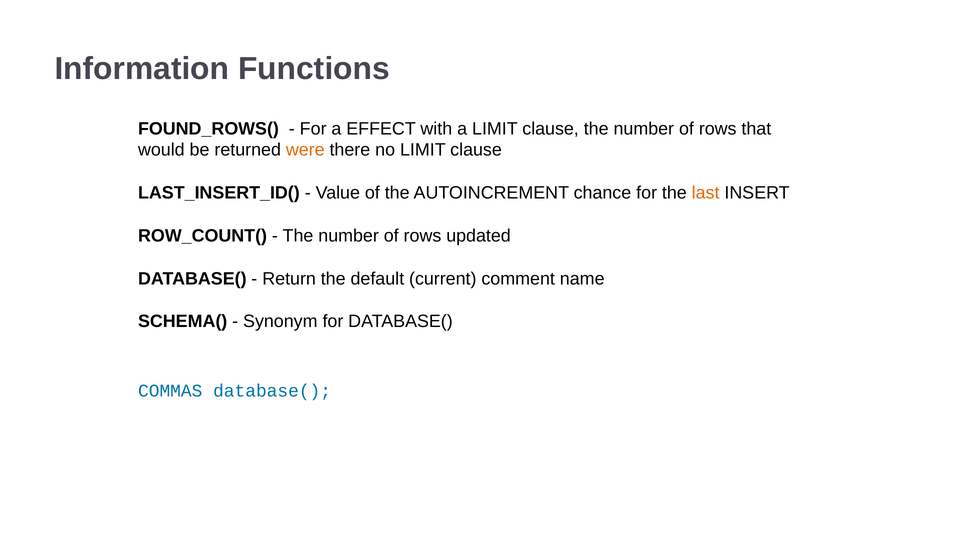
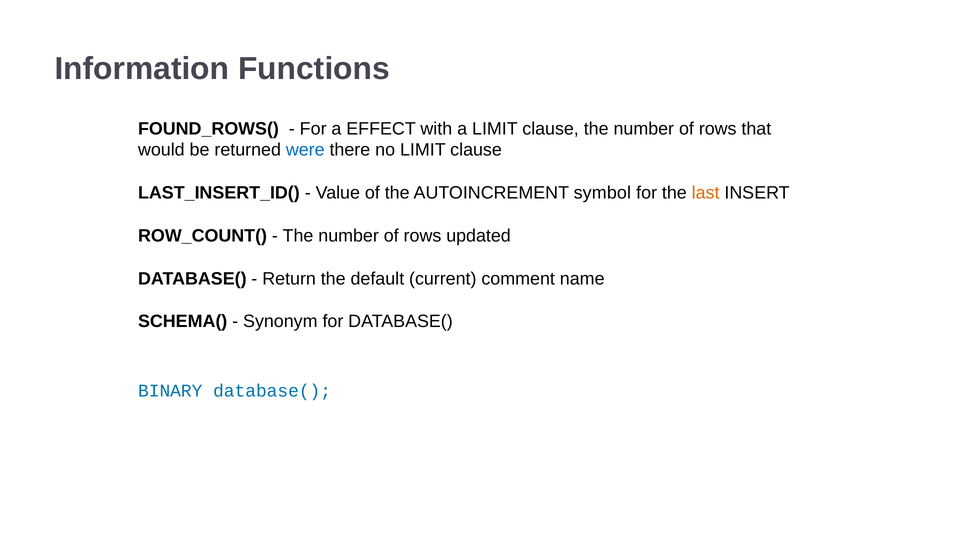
were colour: orange -> blue
chance: chance -> symbol
COMMAS: COMMAS -> BINARY
